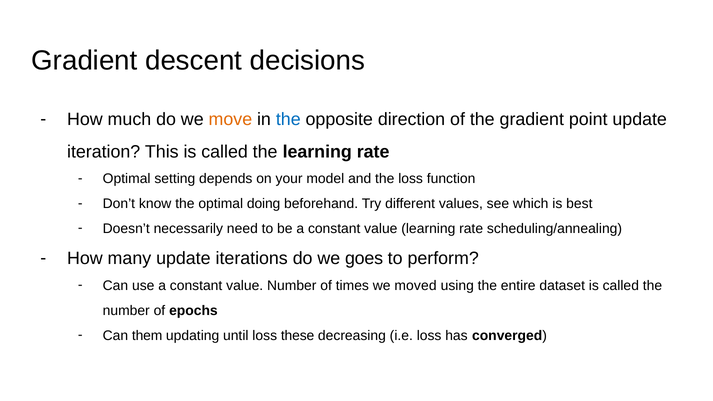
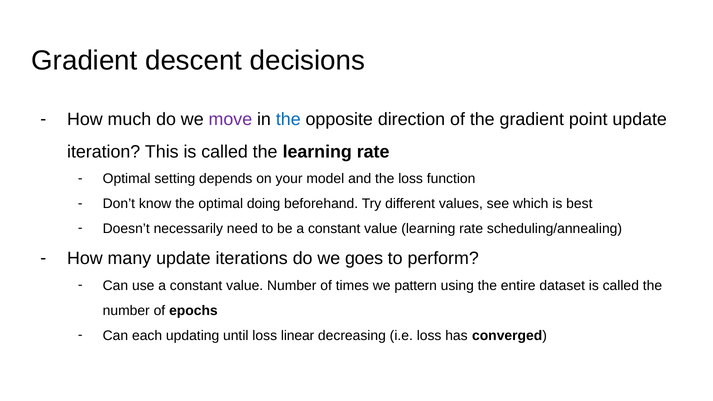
move colour: orange -> purple
moved: moved -> pattern
them: them -> each
these: these -> linear
